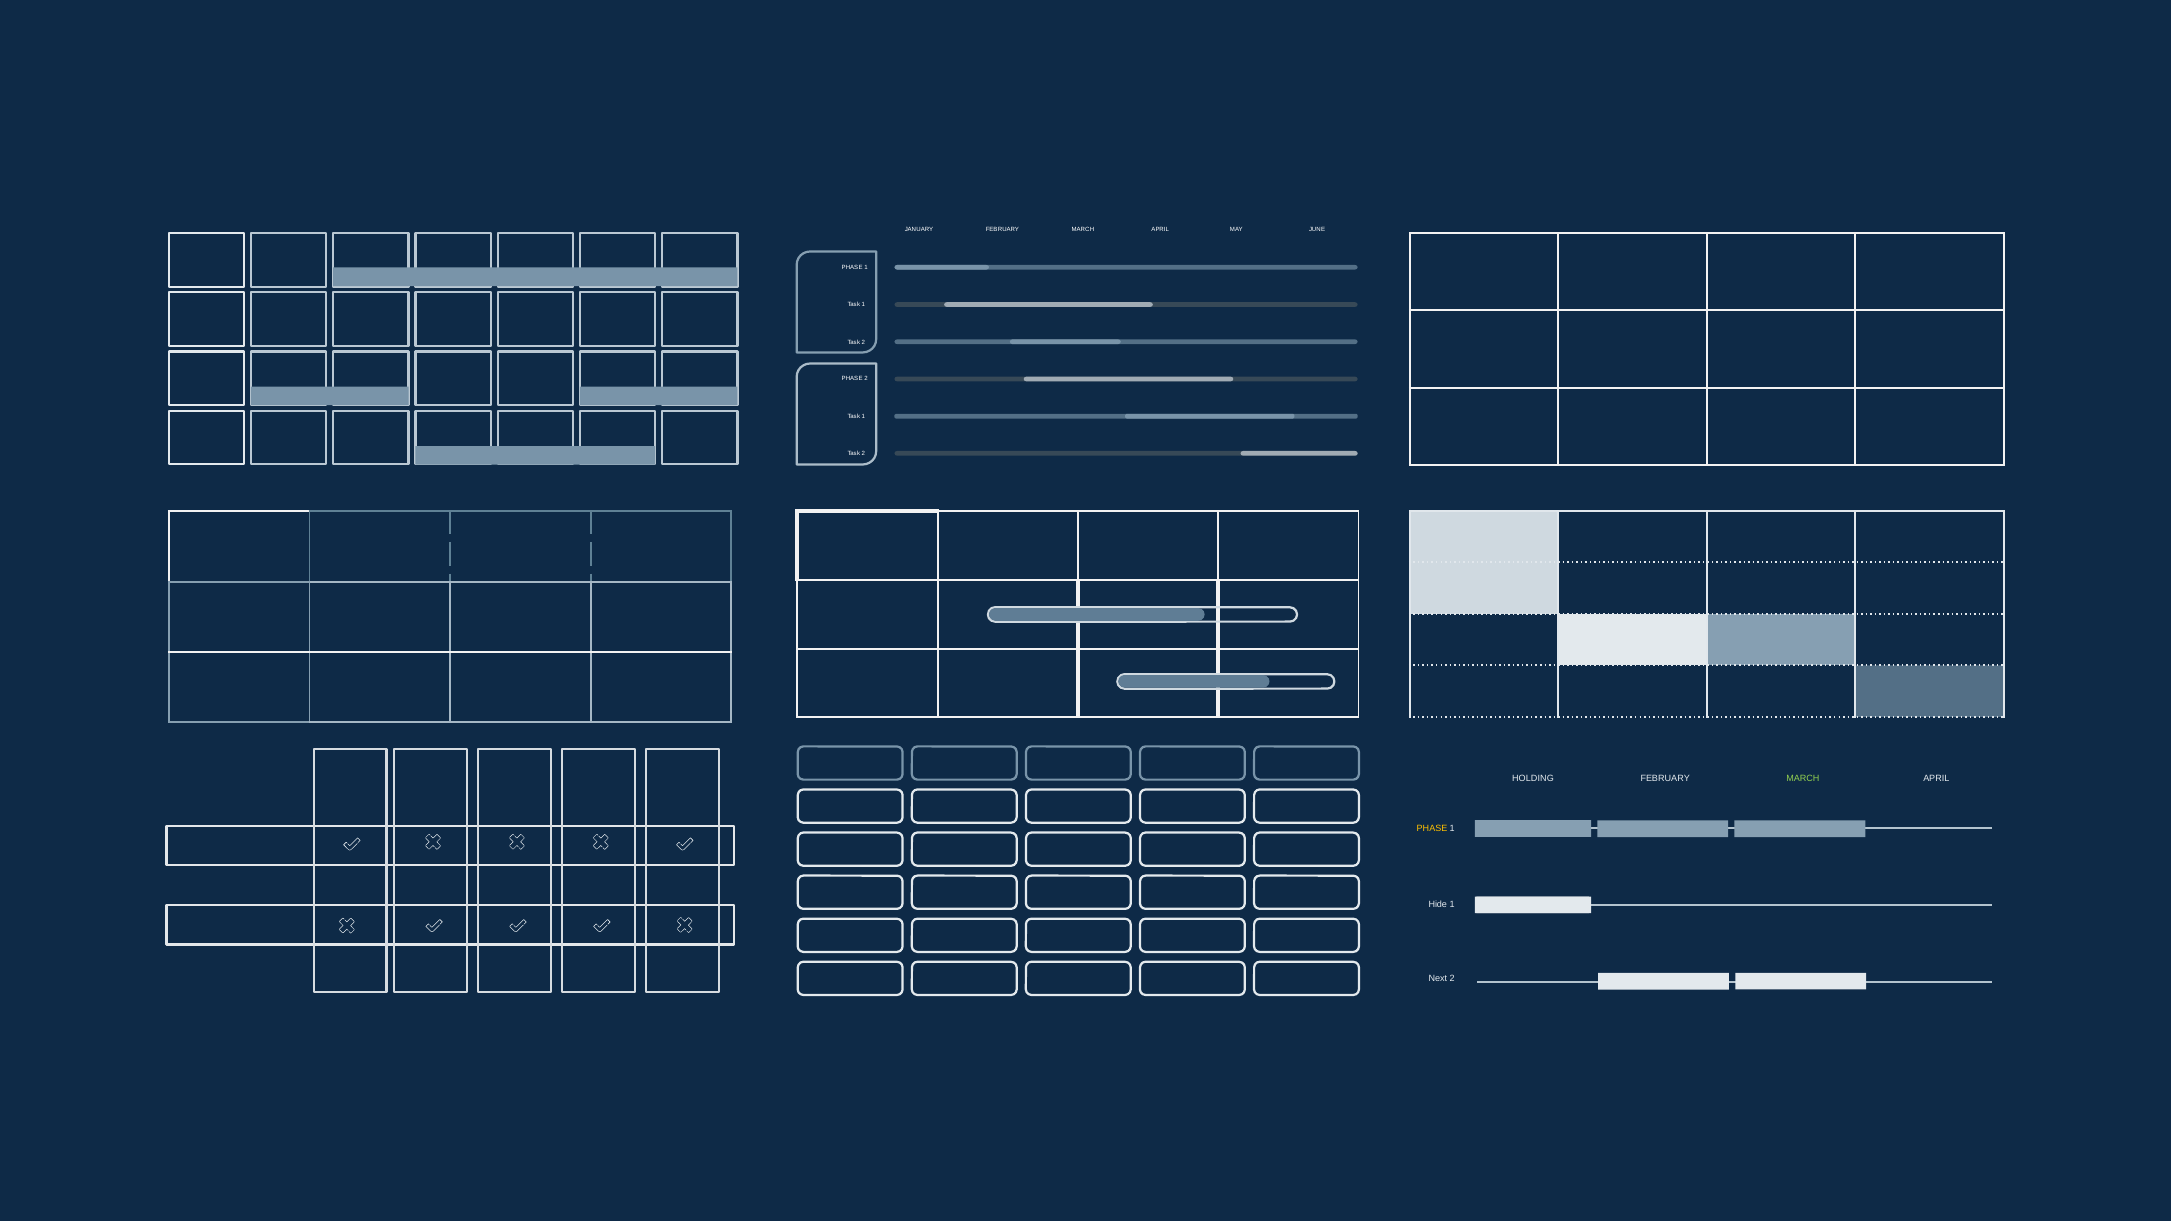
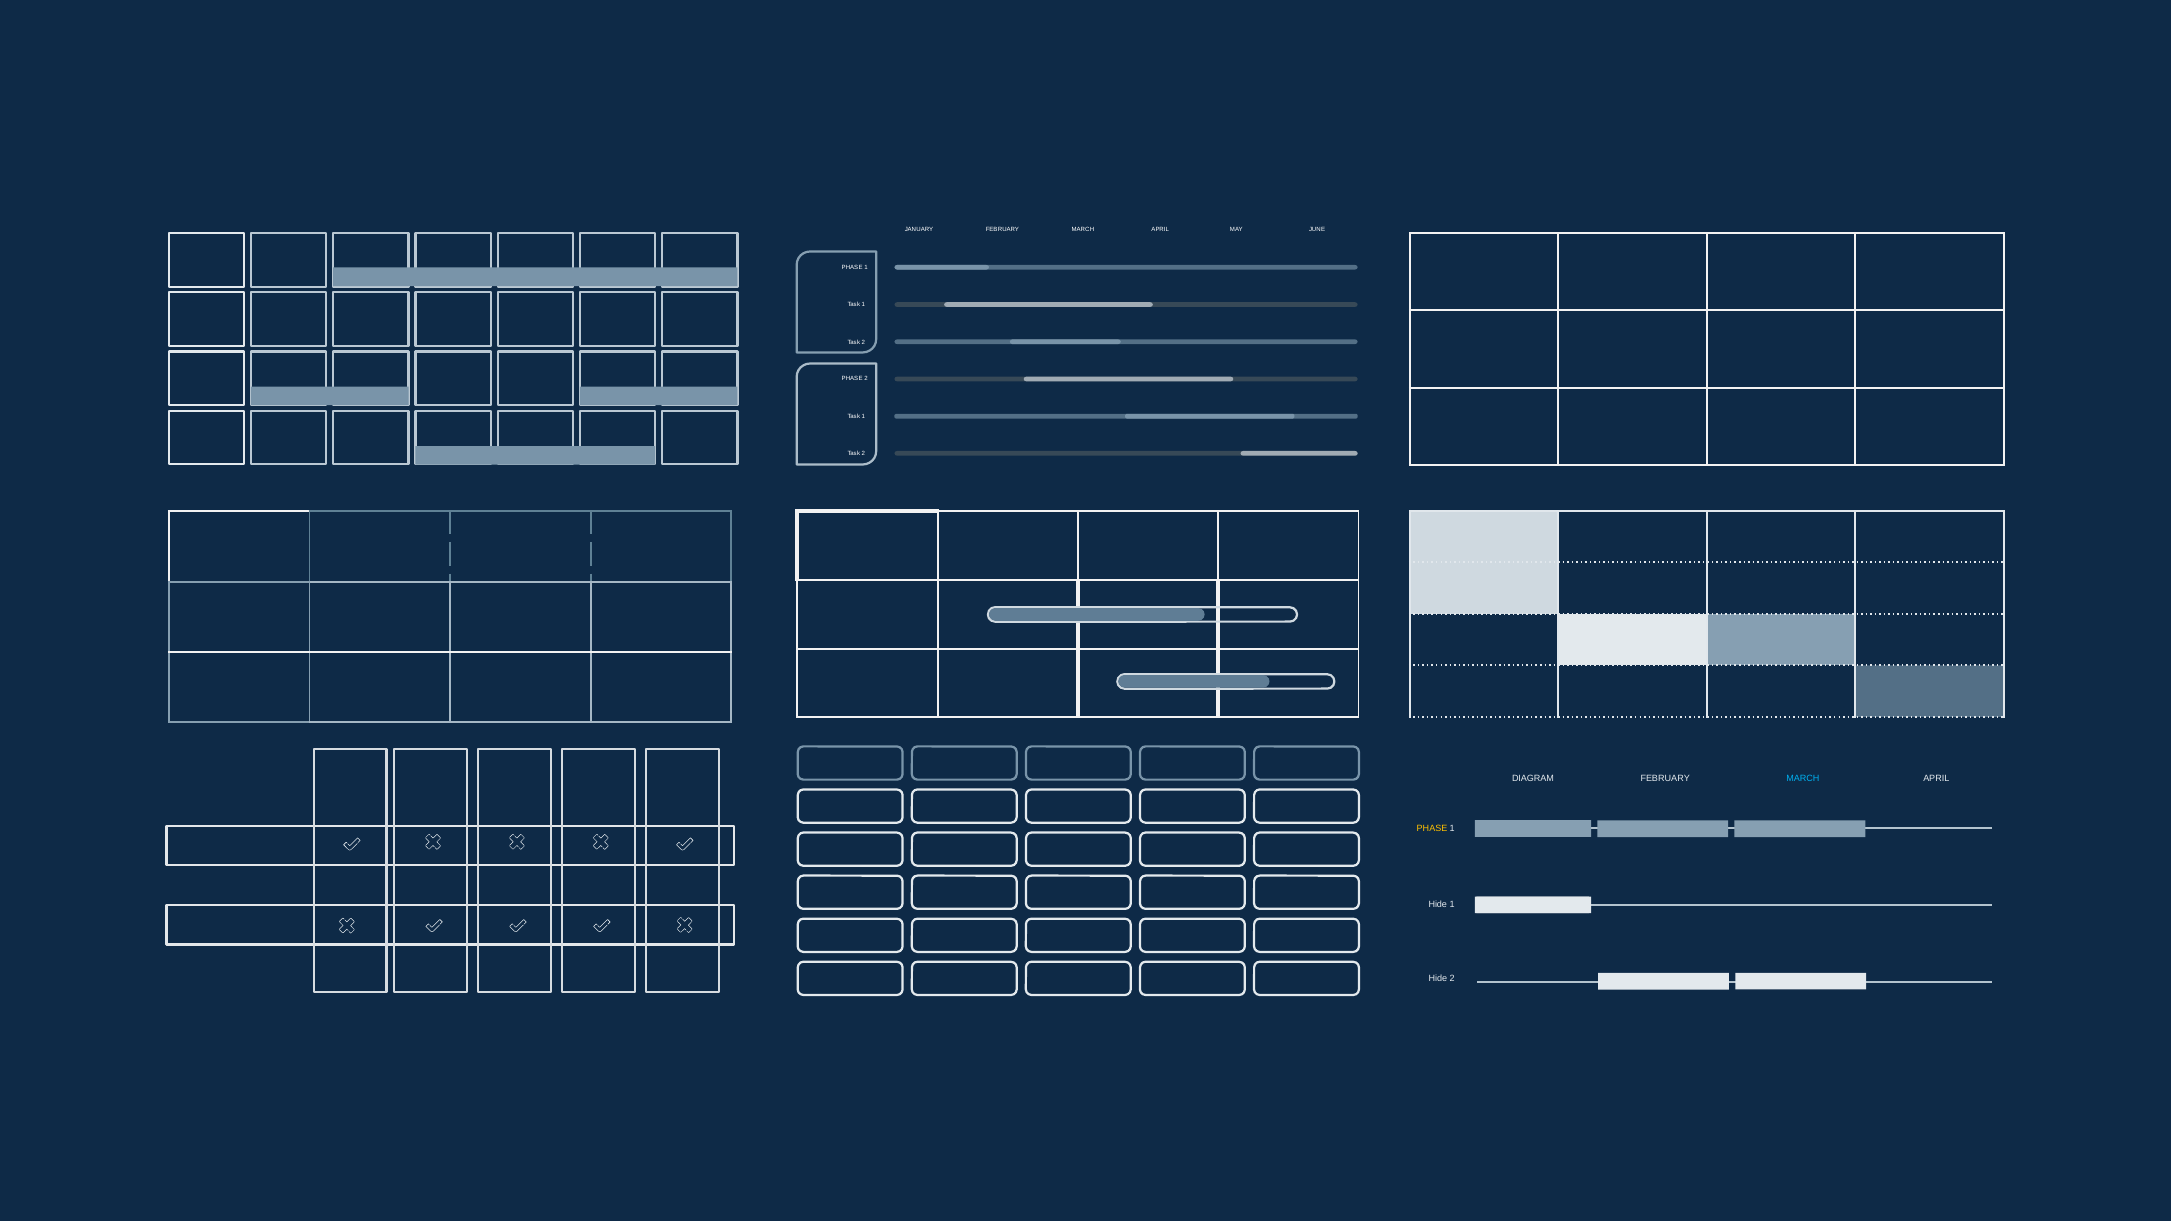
HOLDING: HOLDING -> DIAGRAM
MARCH at (1803, 779) colour: light green -> light blue
Next at (1438, 979): Next -> Hide
